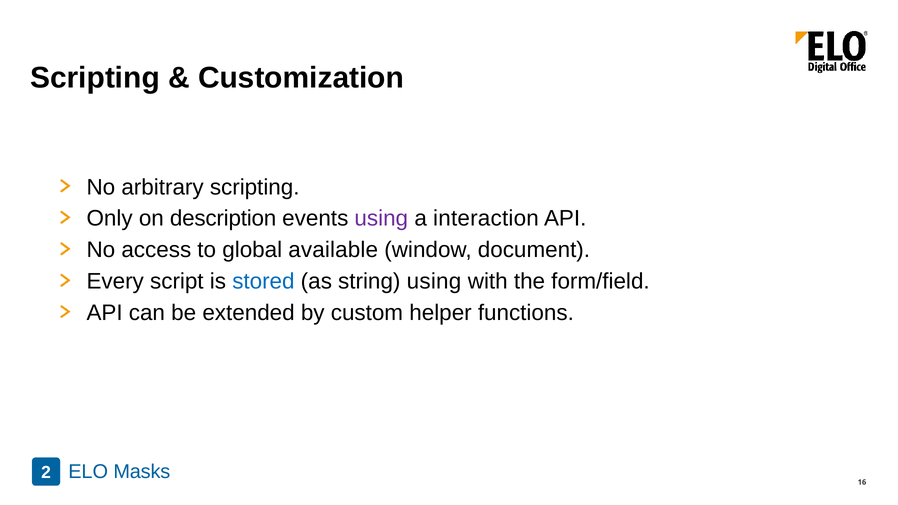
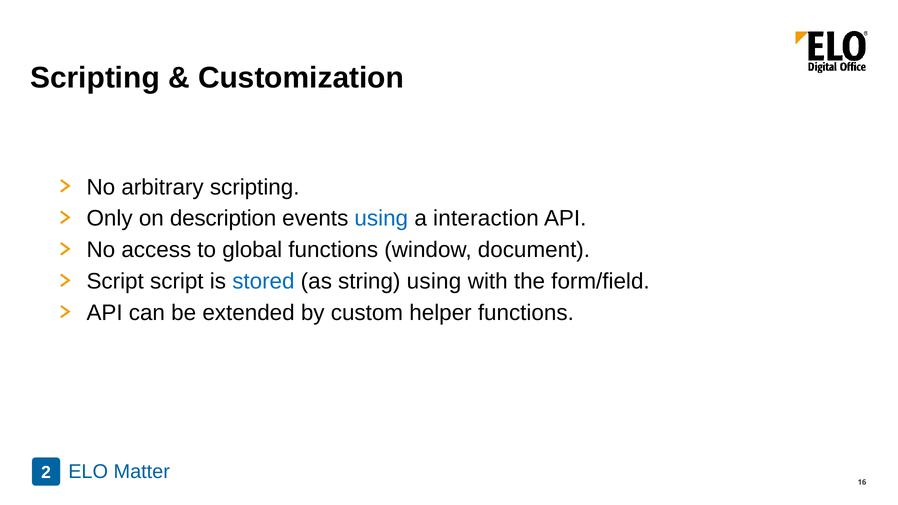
using at (381, 219) colour: purple -> blue
global available: available -> functions
Every at (115, 282): Every -> Script
Masks: Masks -> Matter
